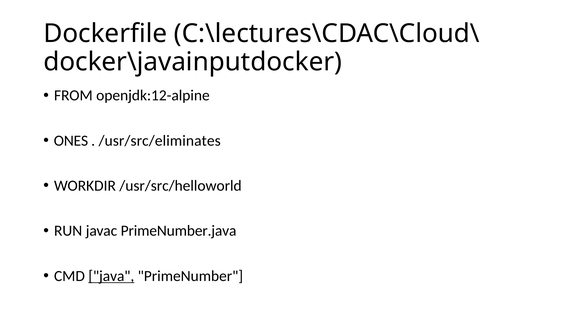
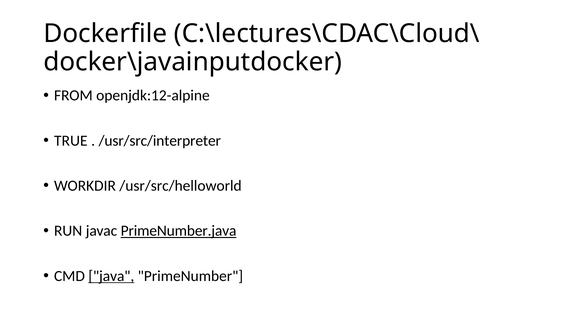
ONES: ONES -> TRUE
/usr/src/eliminates: /usr/src/eliminates -> /usr/src/interpreter
PrimeNumber.java underline: none -> present
